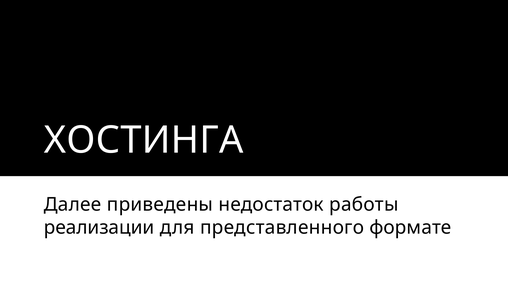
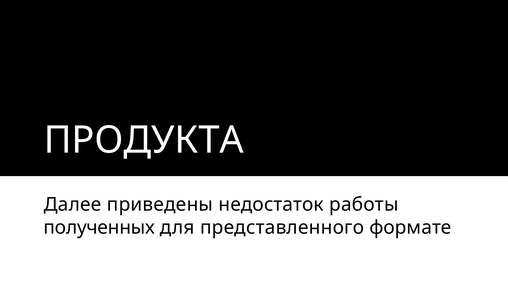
ХОСТИНГА: ХОСТИНГА -> ПРОДУКТА
реализации: реализации -> полученных
